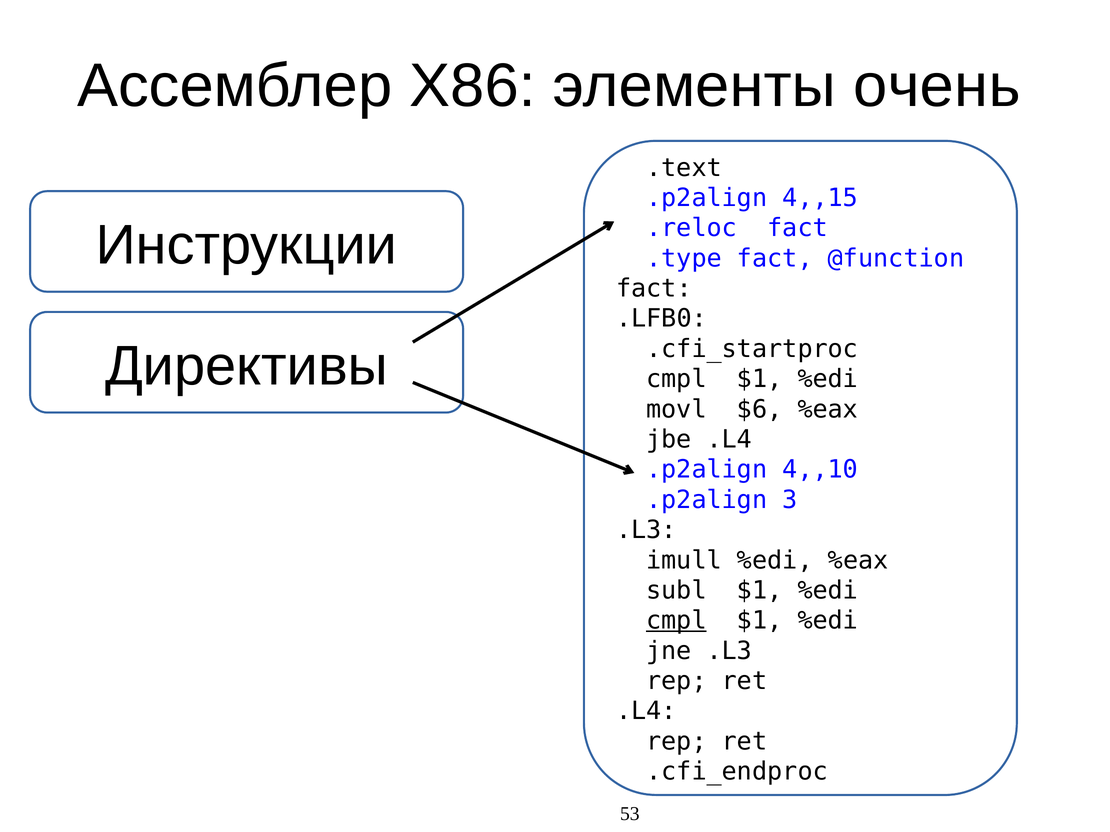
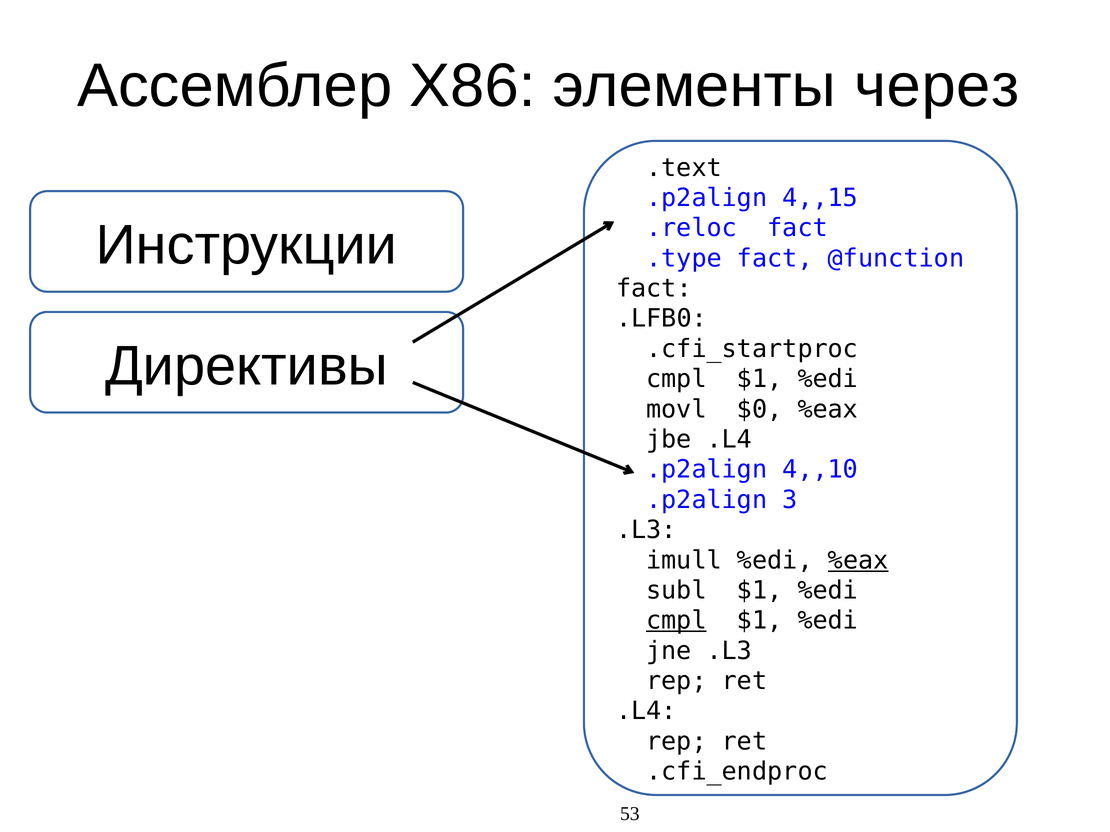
очень: очень -> через
$6: $6 -> $0
%eax at (858, 560) underline: none -> present
